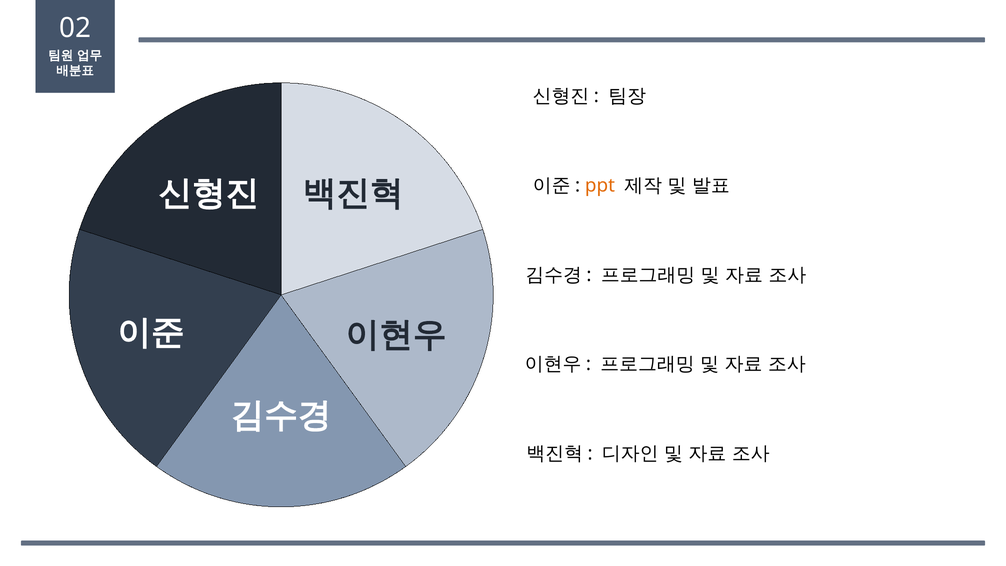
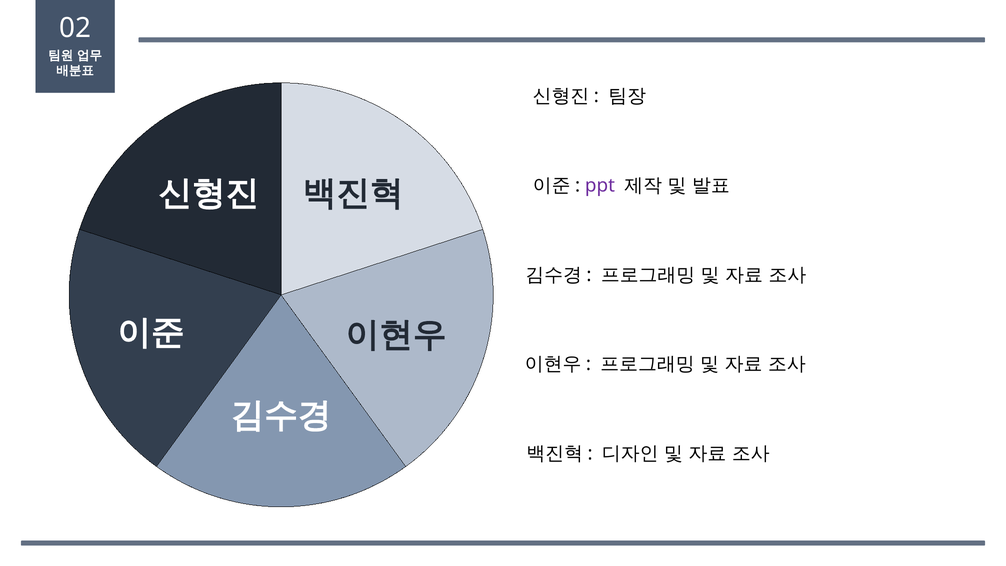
ppt colour: orange -> purple
